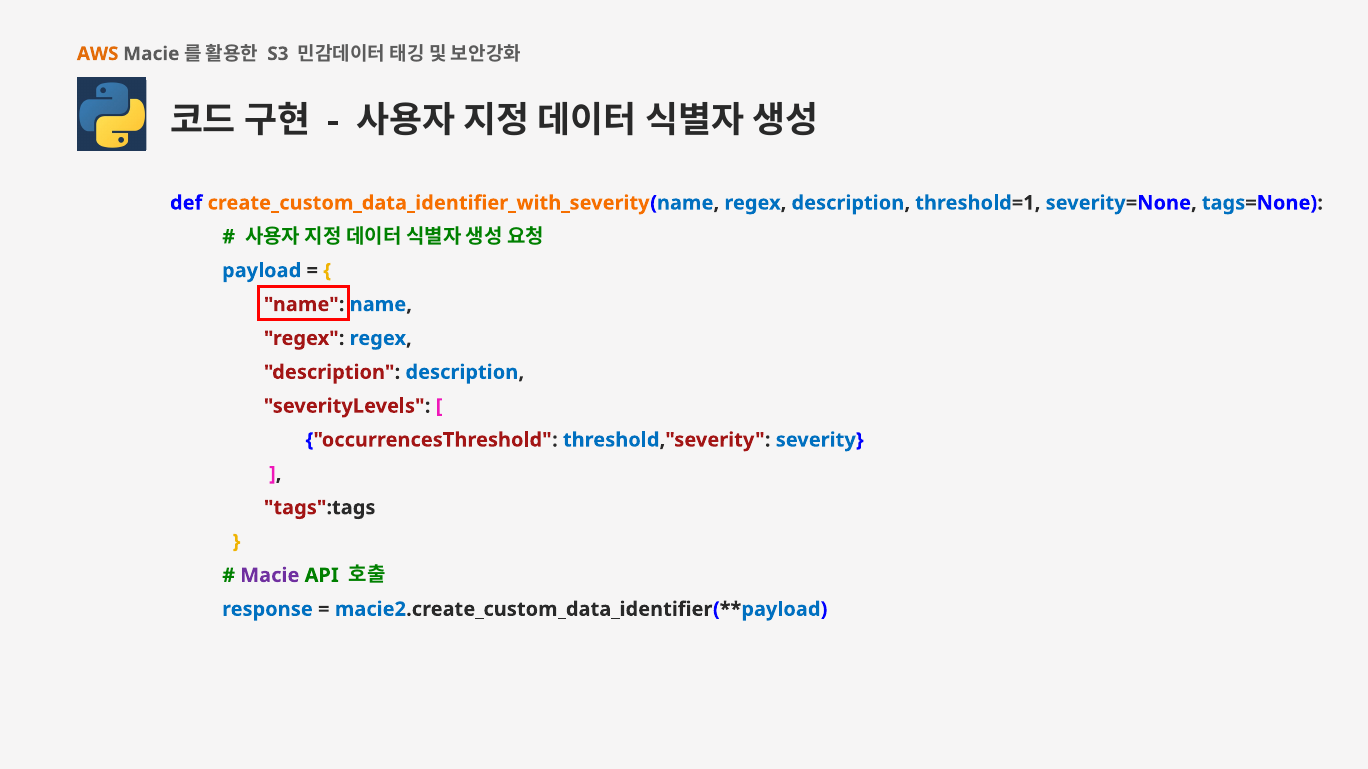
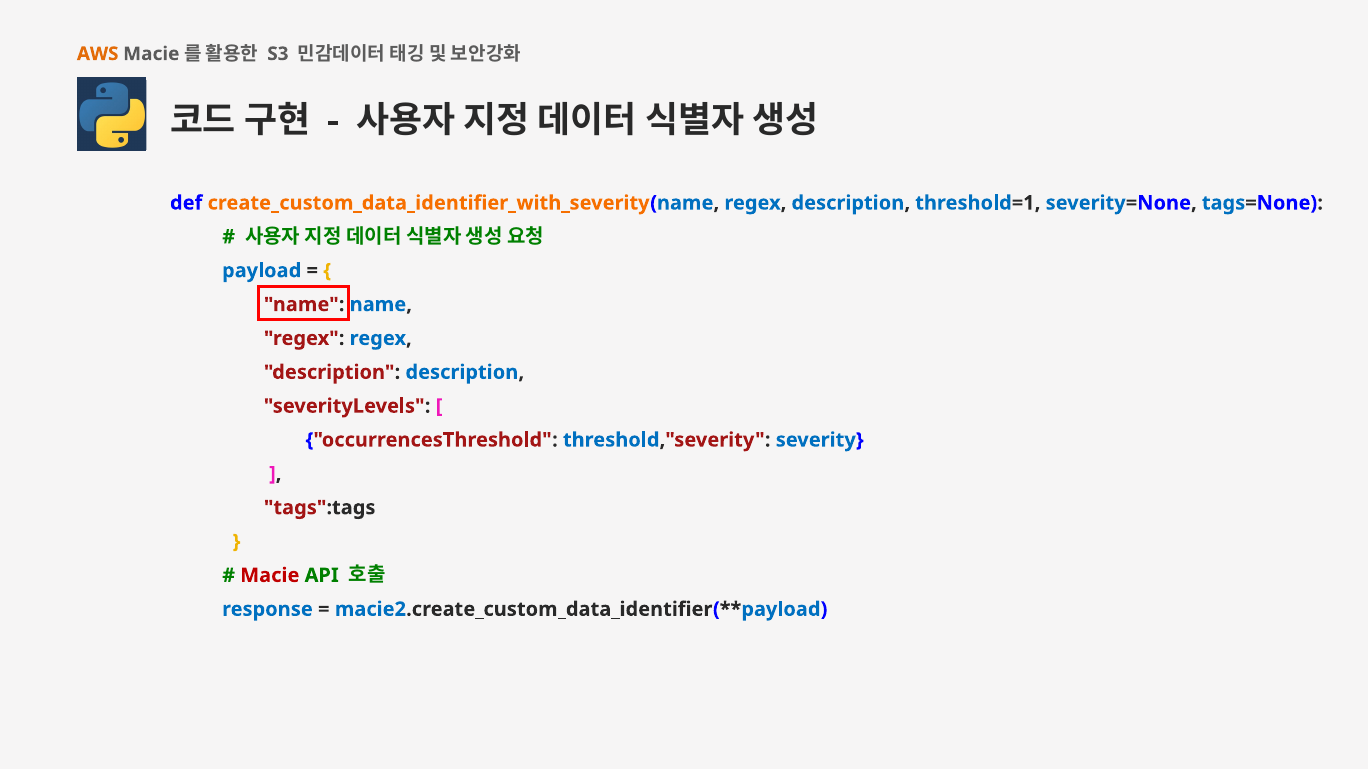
Macie at (270, 576) colour: purple -> red
